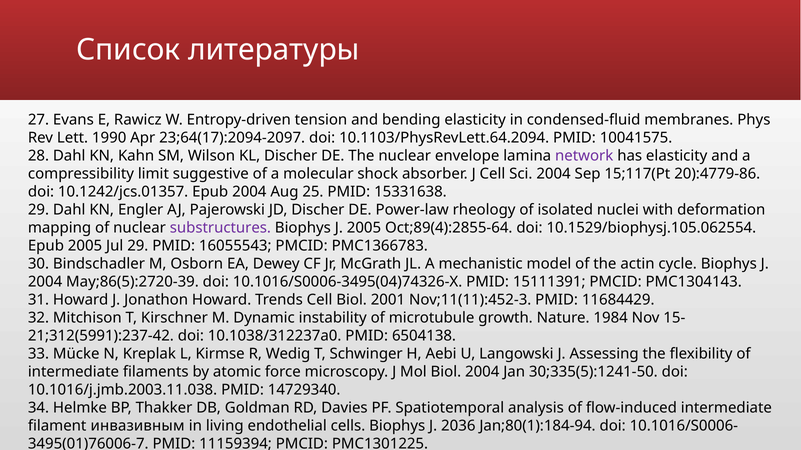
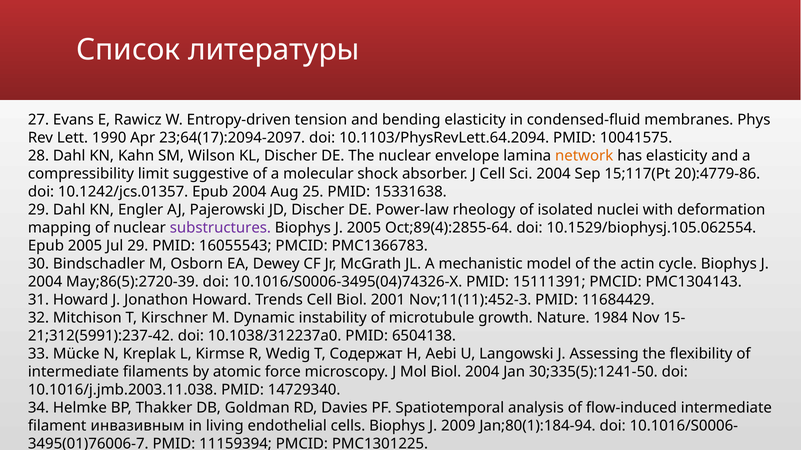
network colour: purple -> orange
Schwinger: Schwinger -> Содержат
2036: 2036 -> 2009
